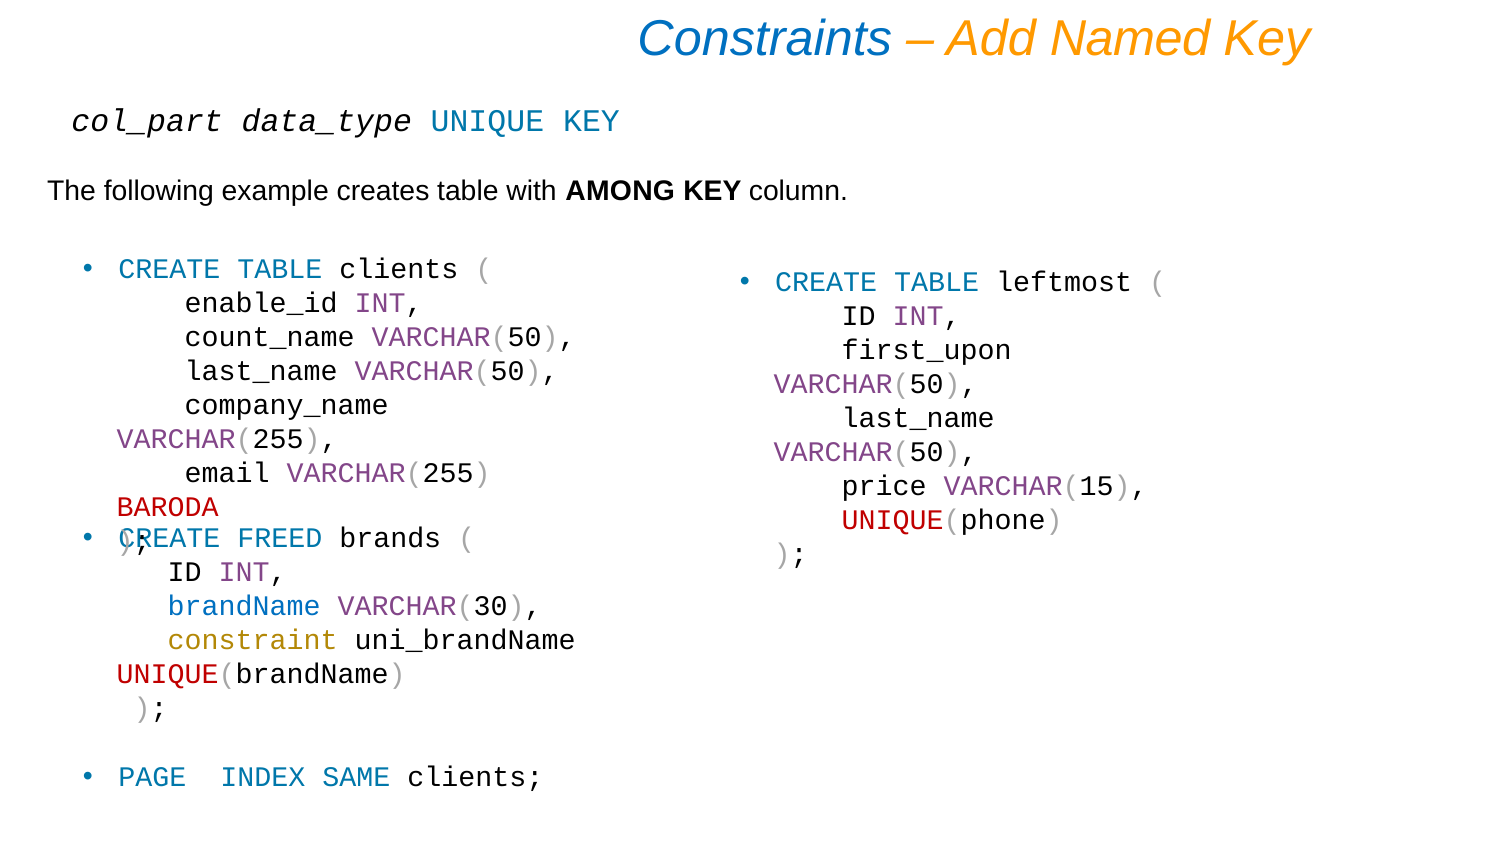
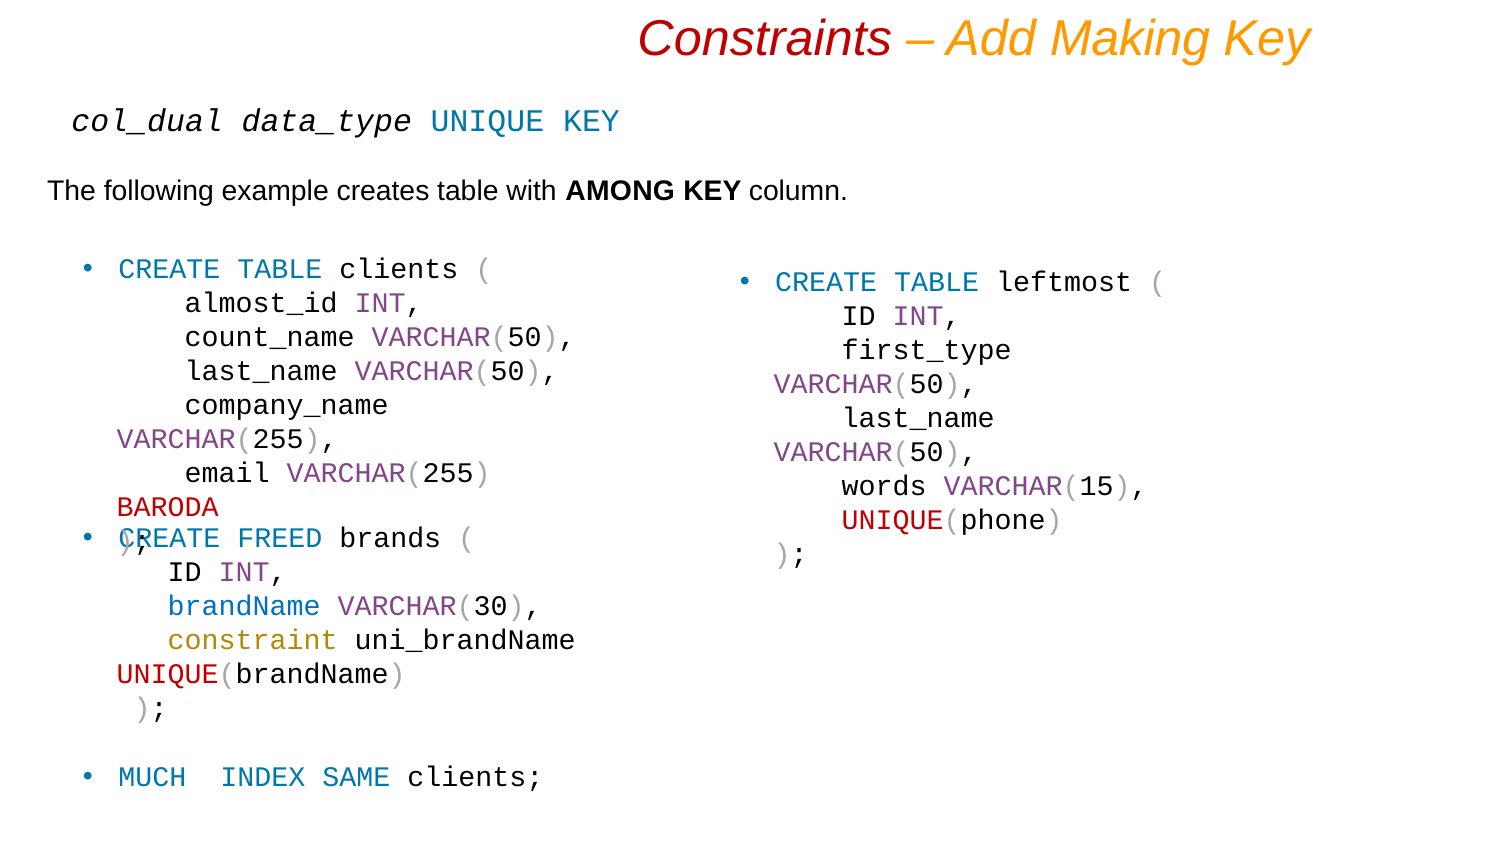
Constraints colour: blue -> red
Named: Named -> Making
col_part: col_part -> col_dual
enable_id: enable_id -> almost_id
first_upon: first_upon -> first_type
price: price -> words
PAGE: PAGE -> MUCH
